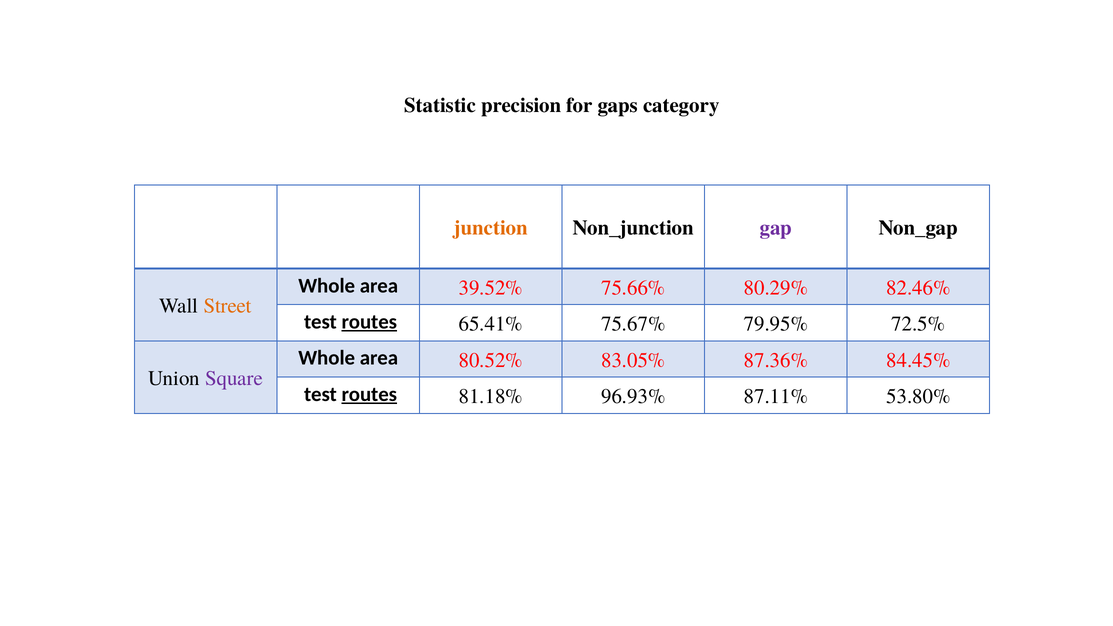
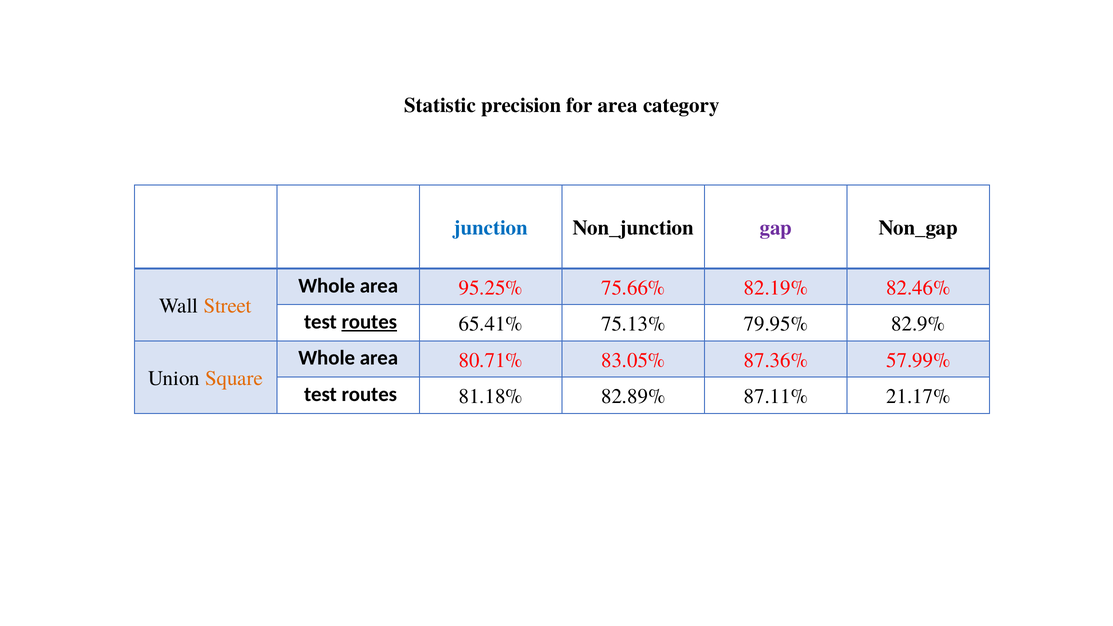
for gaps: gaps -> area
junction colour: orange -> blue
39.52%: 39.52% -> 95.25%
80.29%: 80.29% -> 82.19%
75.67%: 75.67% -> 75.13%
72.5%: 72.5% -> 82.9%
80.52%: 80.52% -> 80.71%
84.45%: 84.45% -> 57.99%
Square colour: purple -> orange
routes at (369, 394) underline: present -> none
96.93%: 96.93% -> 82.89%
53.80%: 53.80% -> 21.17%
